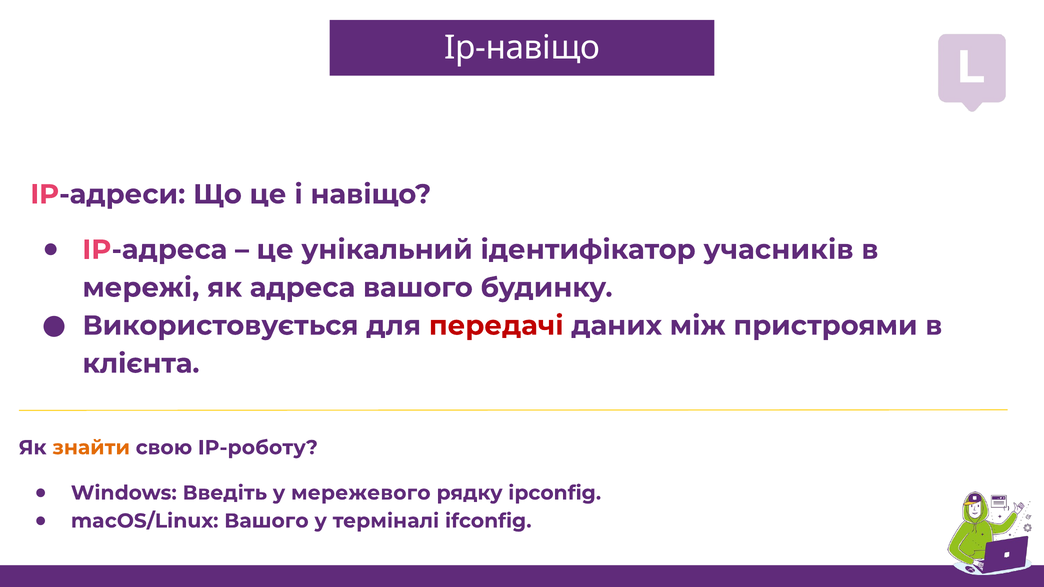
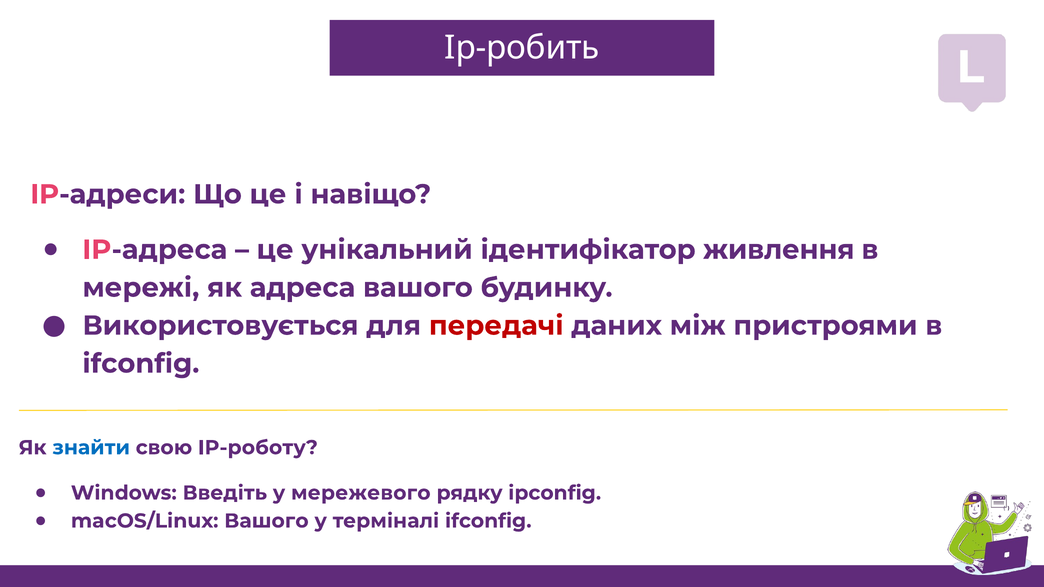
Ip-навіщо: Ip-навіщо -> Ip-робить
учасників: учасників -> живлення
клієнта at (141, 364): клієнта -> ifconfig
знайти colour: orange -> blue
